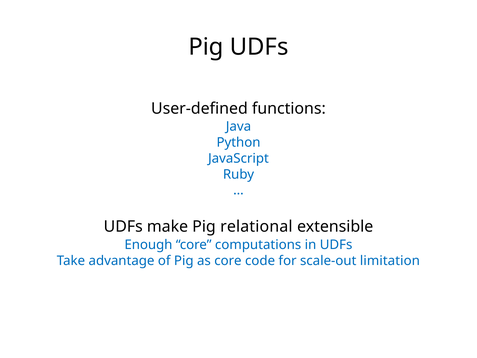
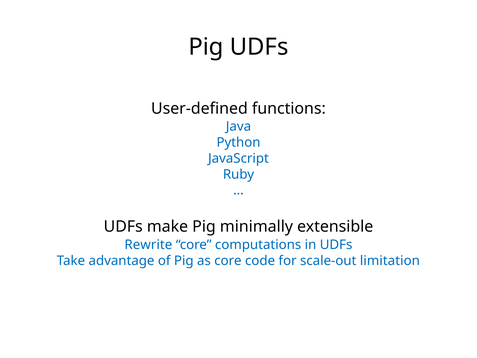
relational: relational -> minimally
Enough: Enough -> Rewrite
